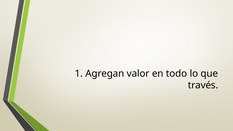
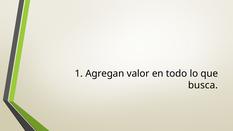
través: través -> busca
